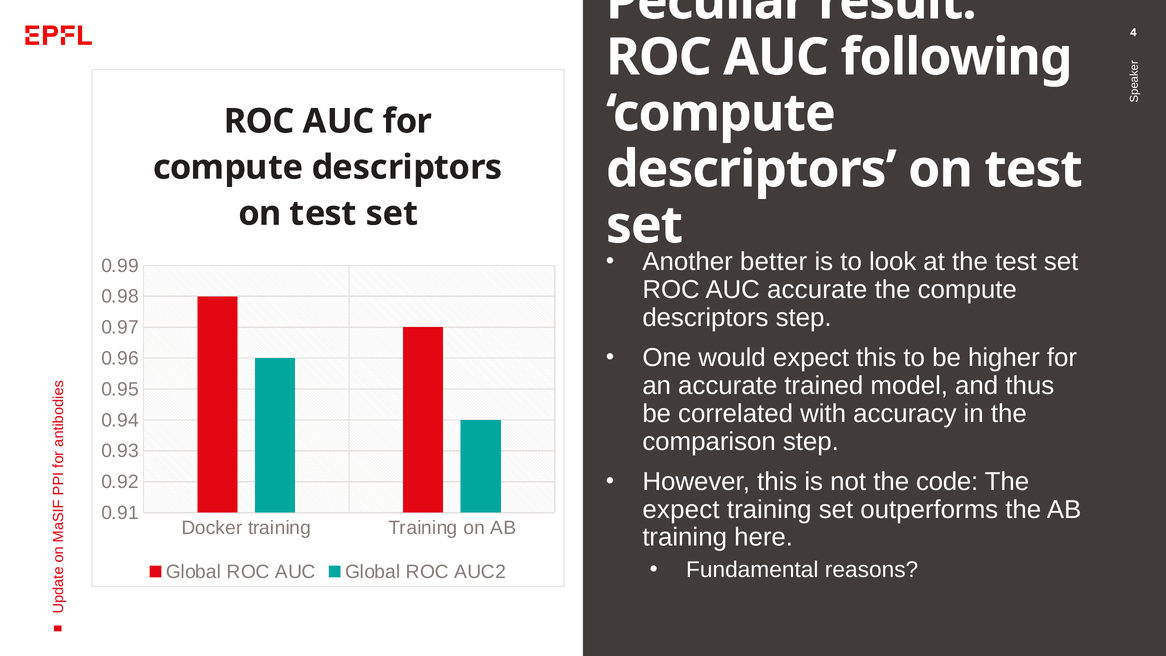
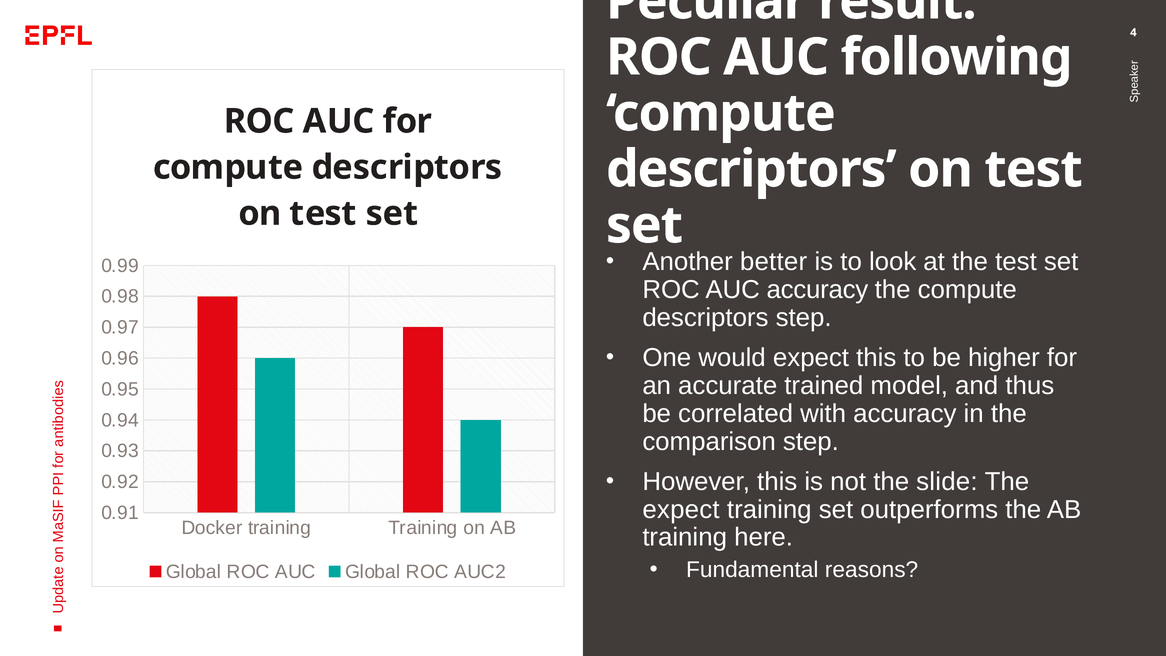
AUC accurate: accurate -> accuracy
code: code -> slide
